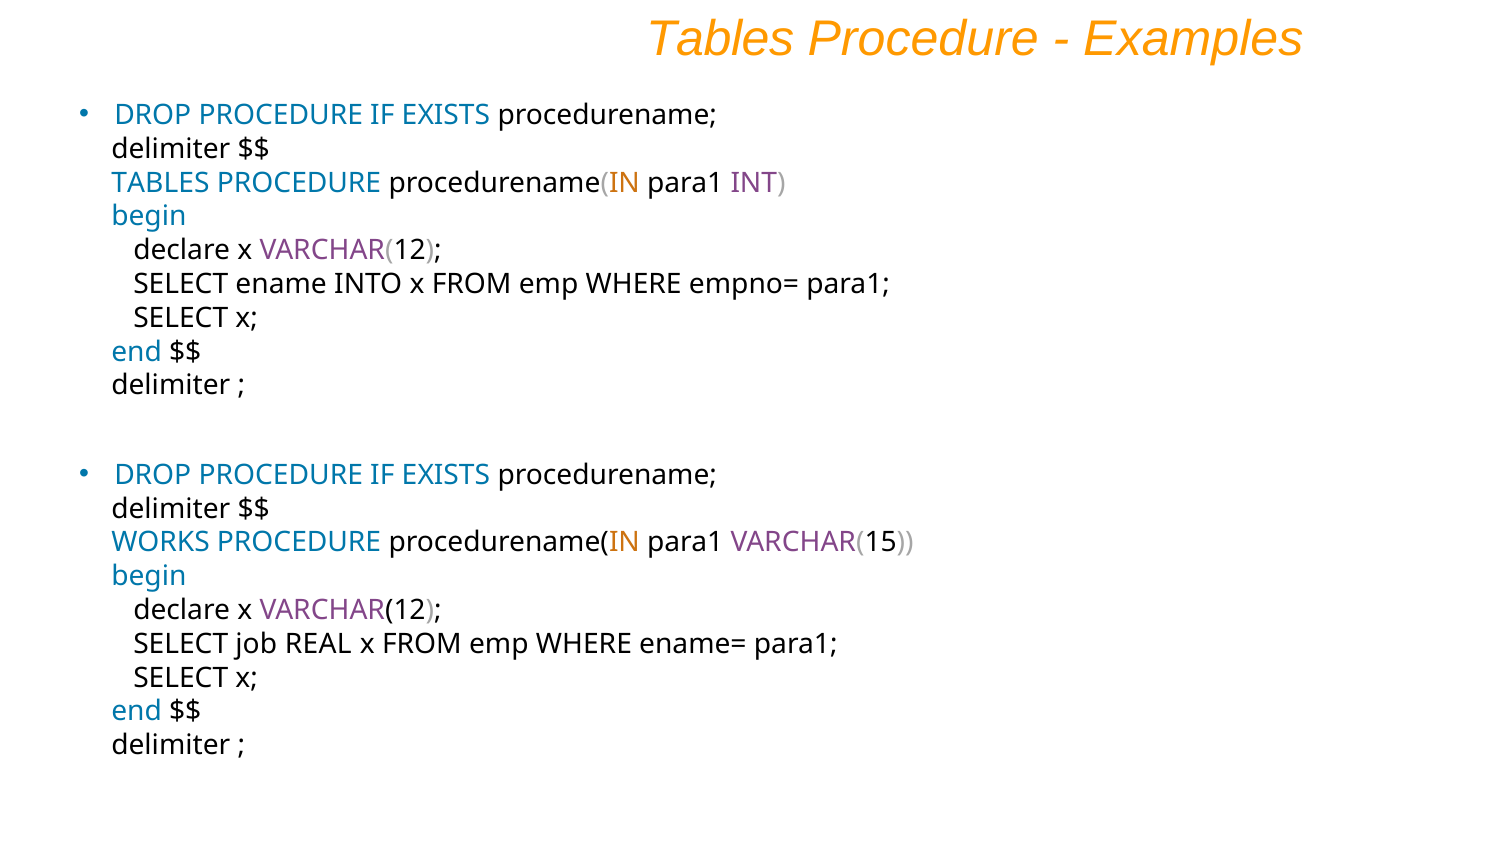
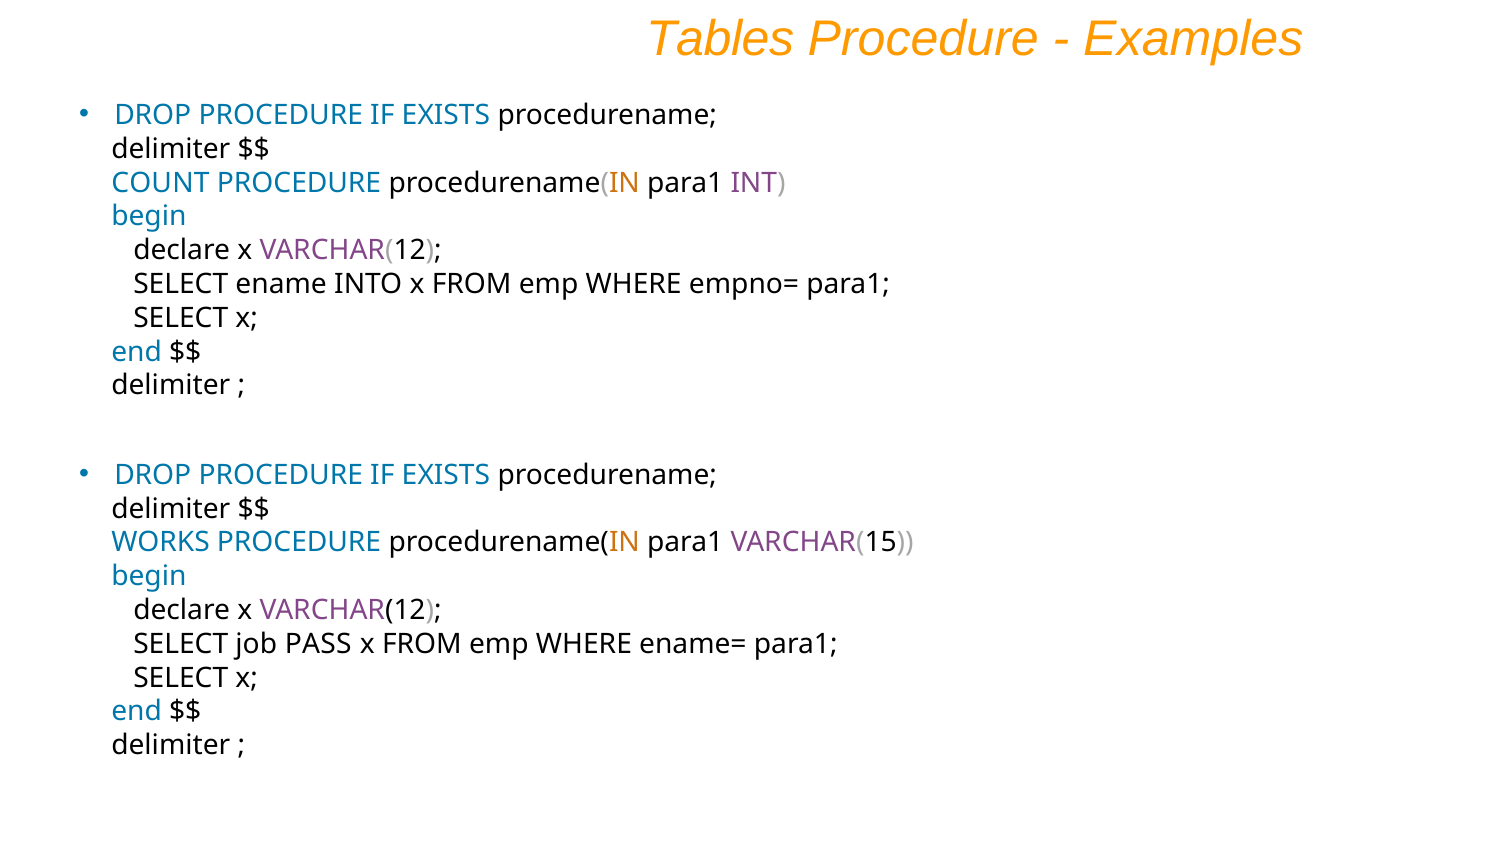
TABLES at (160, 183): TABLES -> COUNT
REAL: REAL -> PASS
